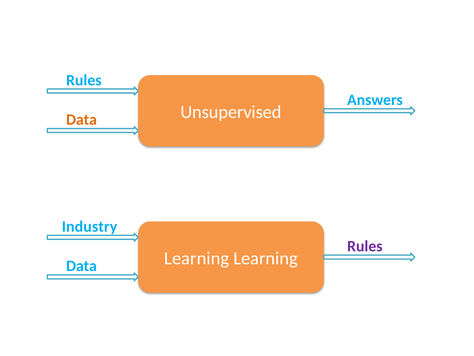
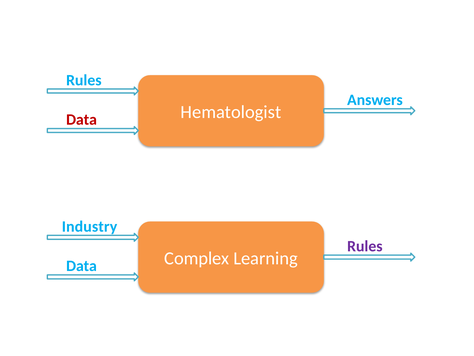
Unsupervised: Unsupervised -> Hematologist
Data at (81, 119) colour: orange -> red
Learning at (197, 258): Learning -> Complex
